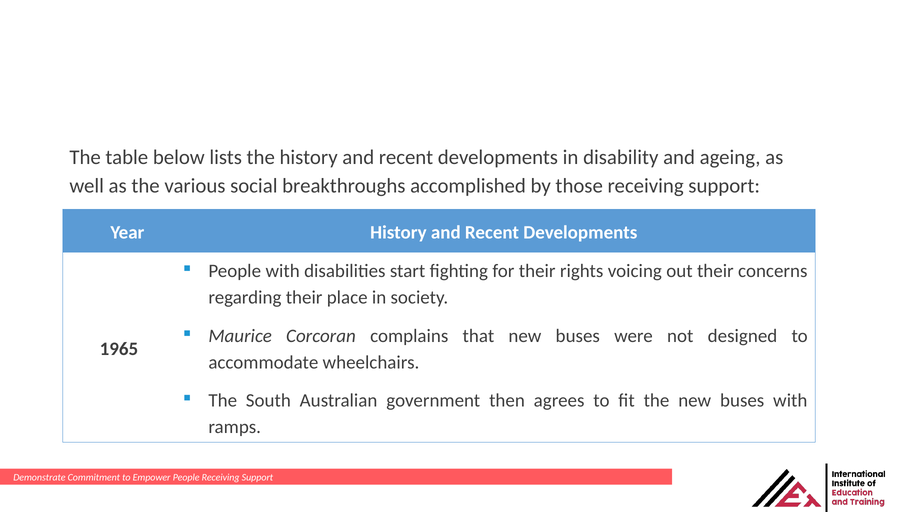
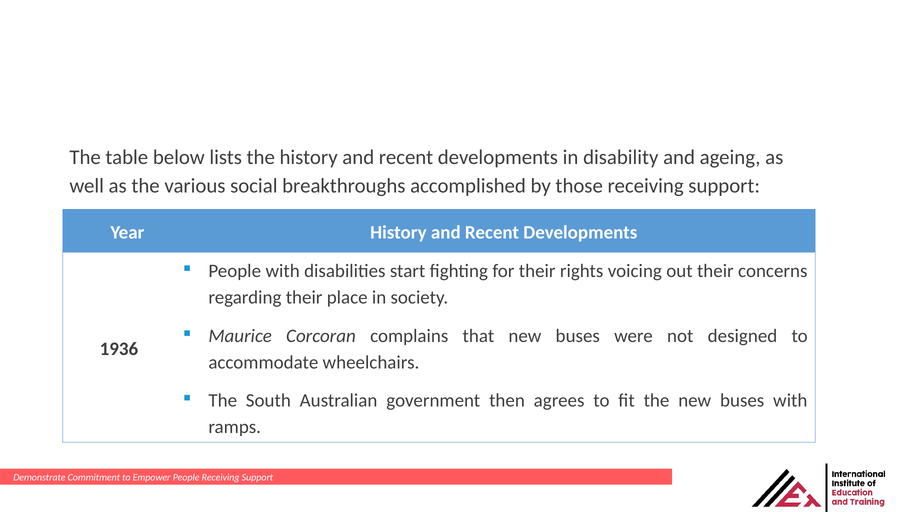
1965: 1965 -> 1936
